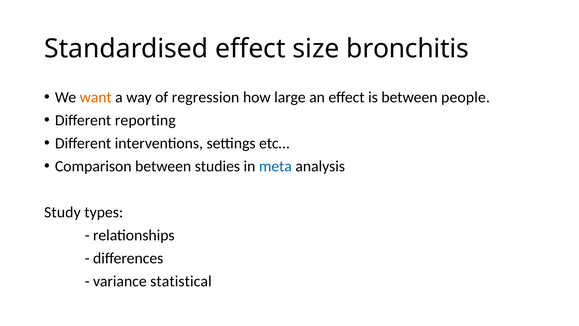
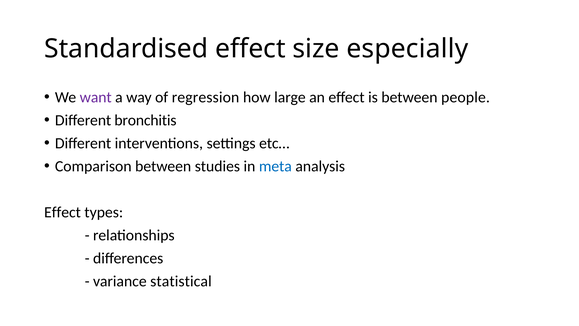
bronchitis: bronchitis -> especially
want colour: orange -> purple
reporting: reporting -> bronchitis
Study at (62, 212): Study -> Effect
